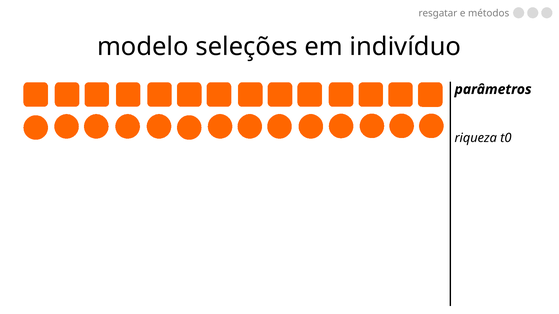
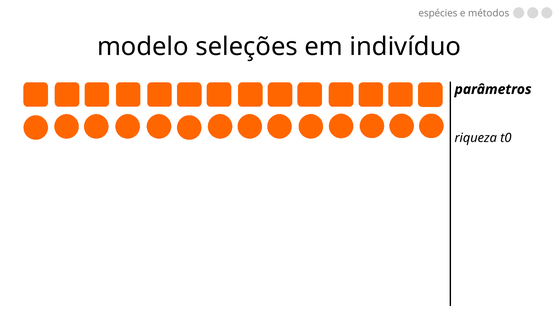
resgatar: resgatar -> espécies
